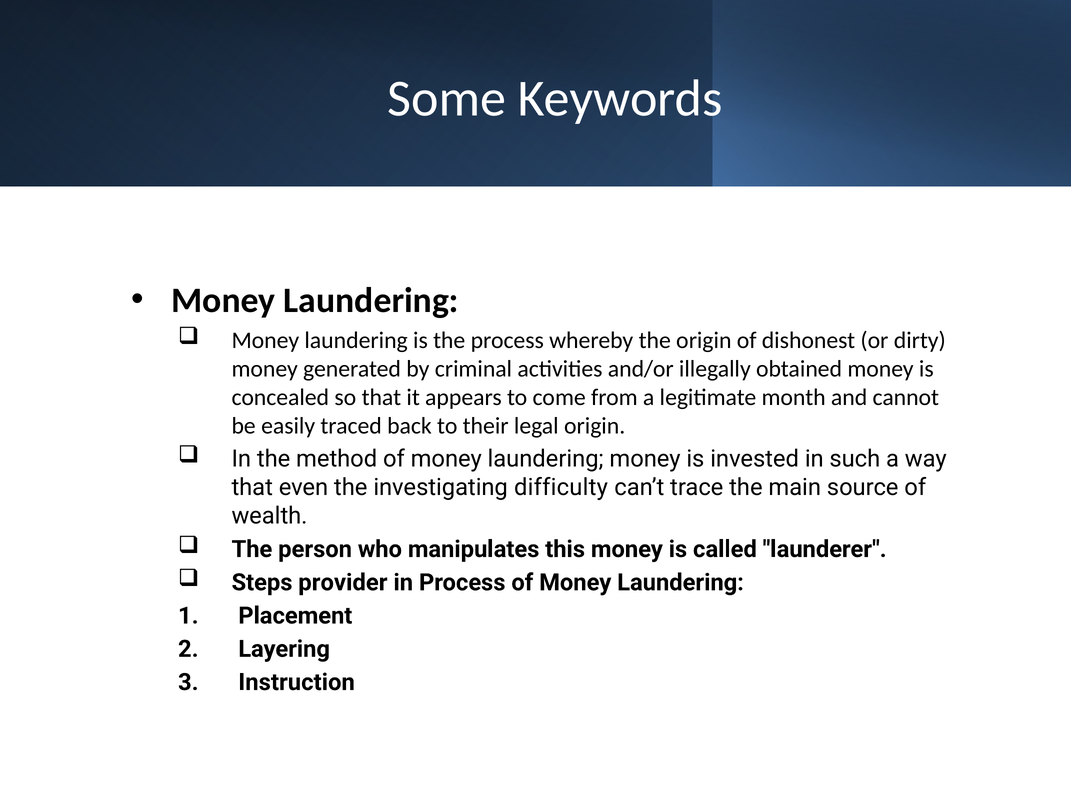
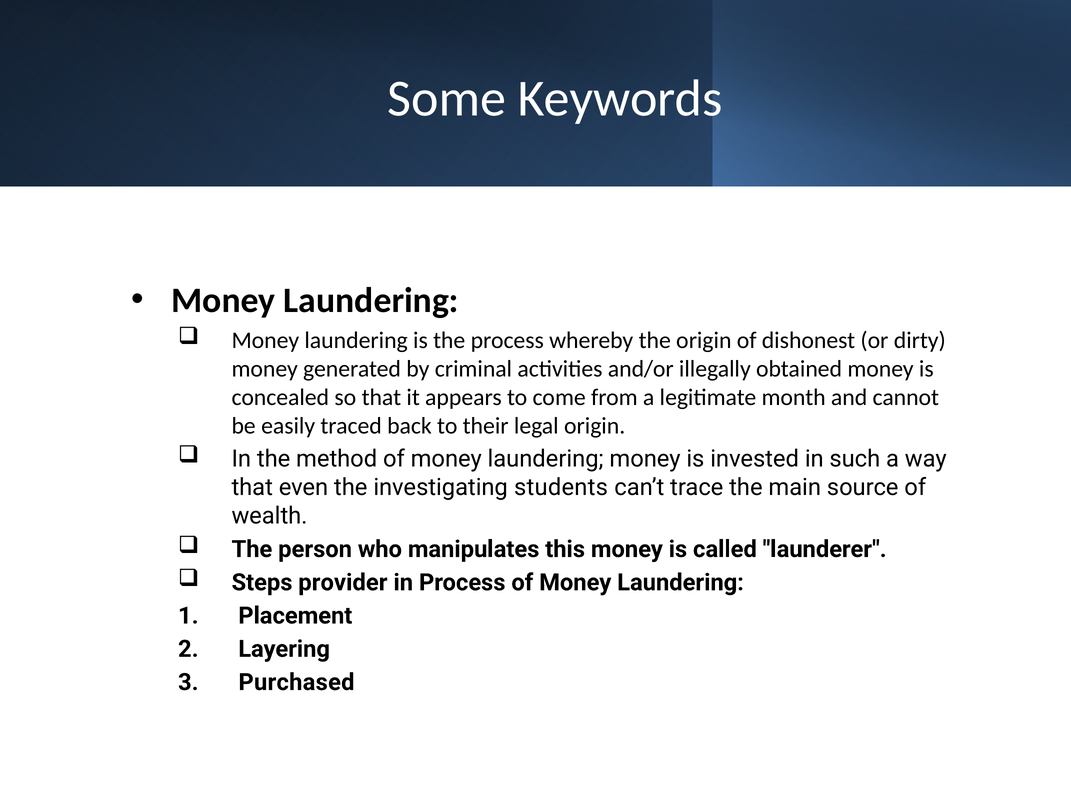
difficulty: difficulty -> students
Instruction: Instruction -> Purchased
